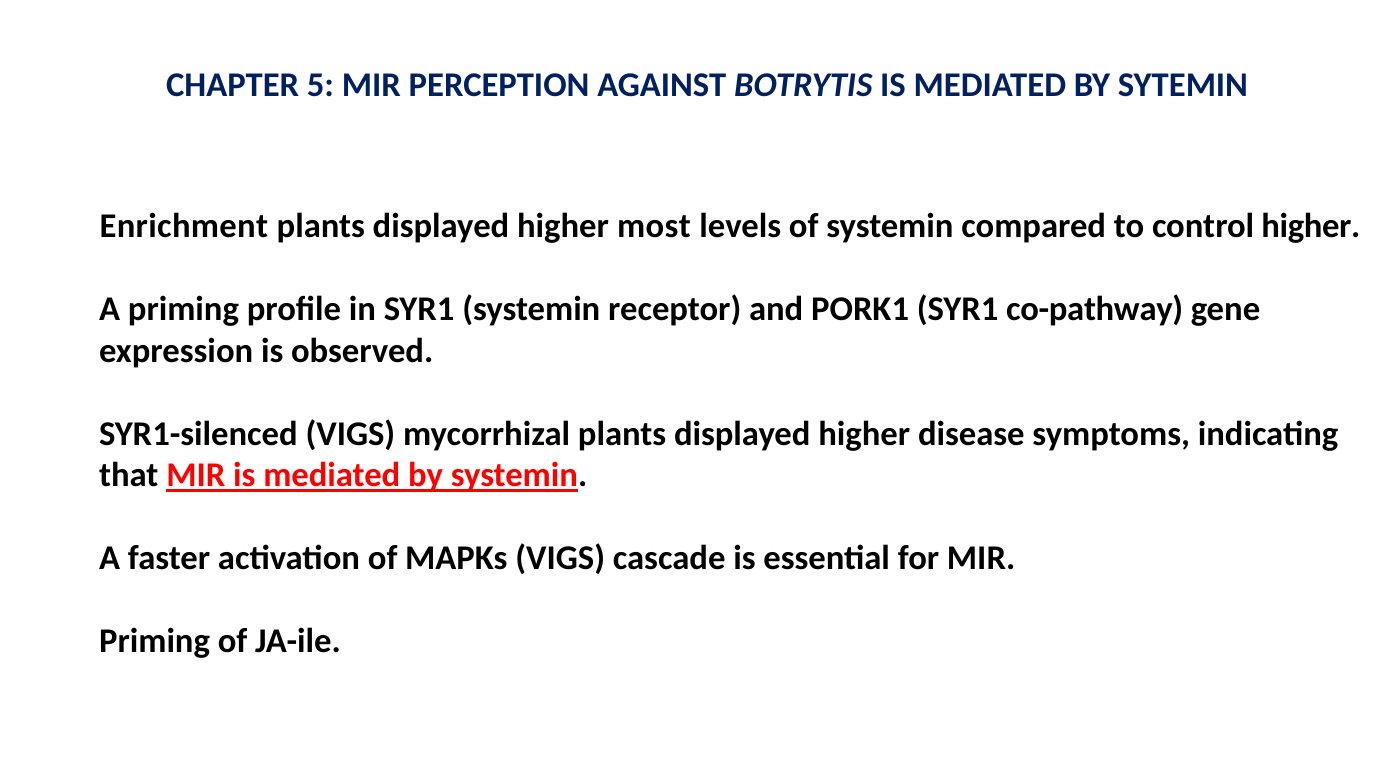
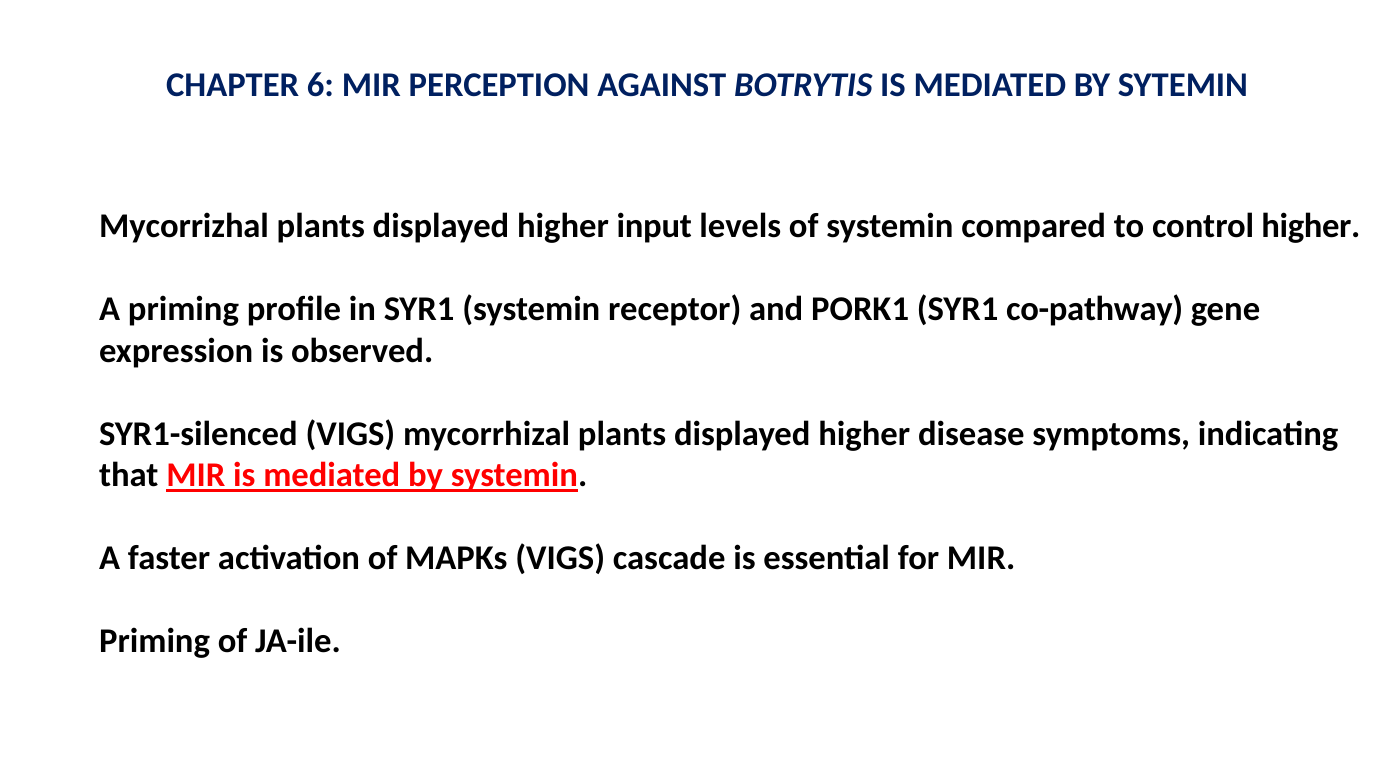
5: 5 -> 6
Enrichment: Enrichment -> Mycorrizhal
most: most -> input
